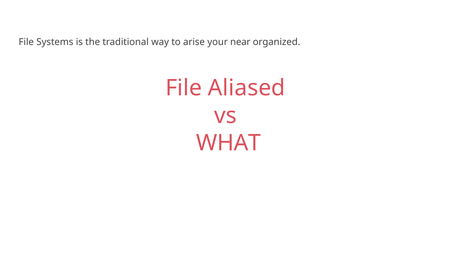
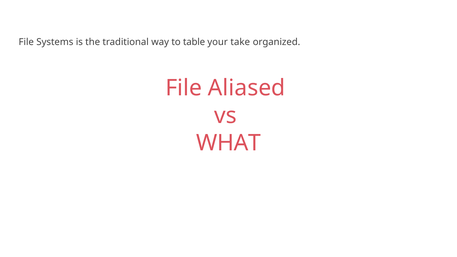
arise: arise -> table
near: near -> take
